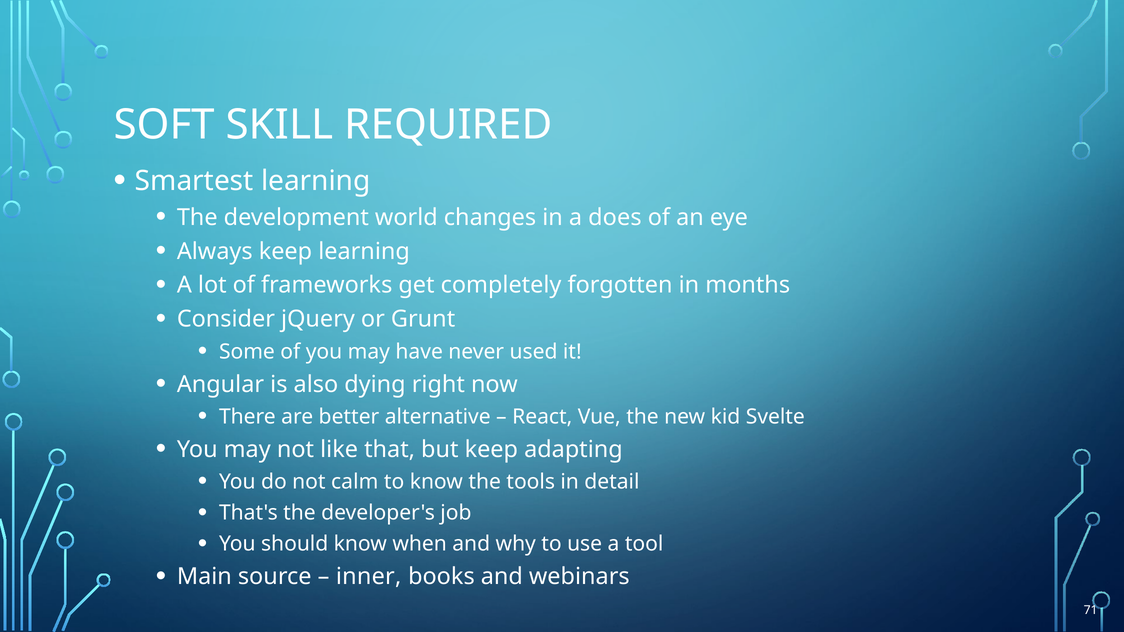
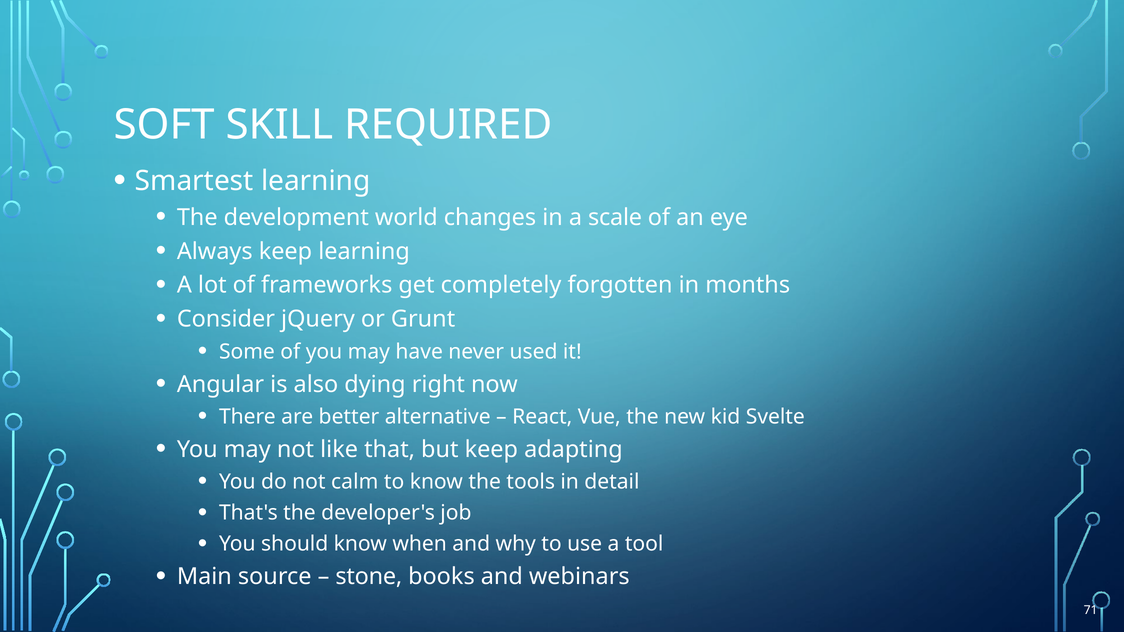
does: does -> scale
inner: inner -> stone
